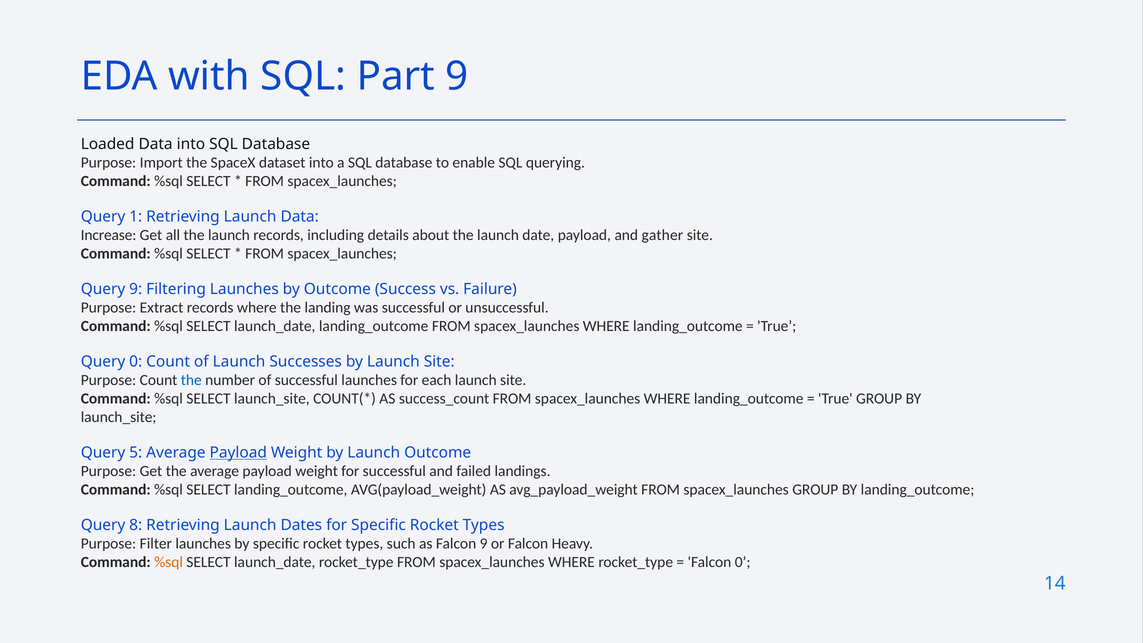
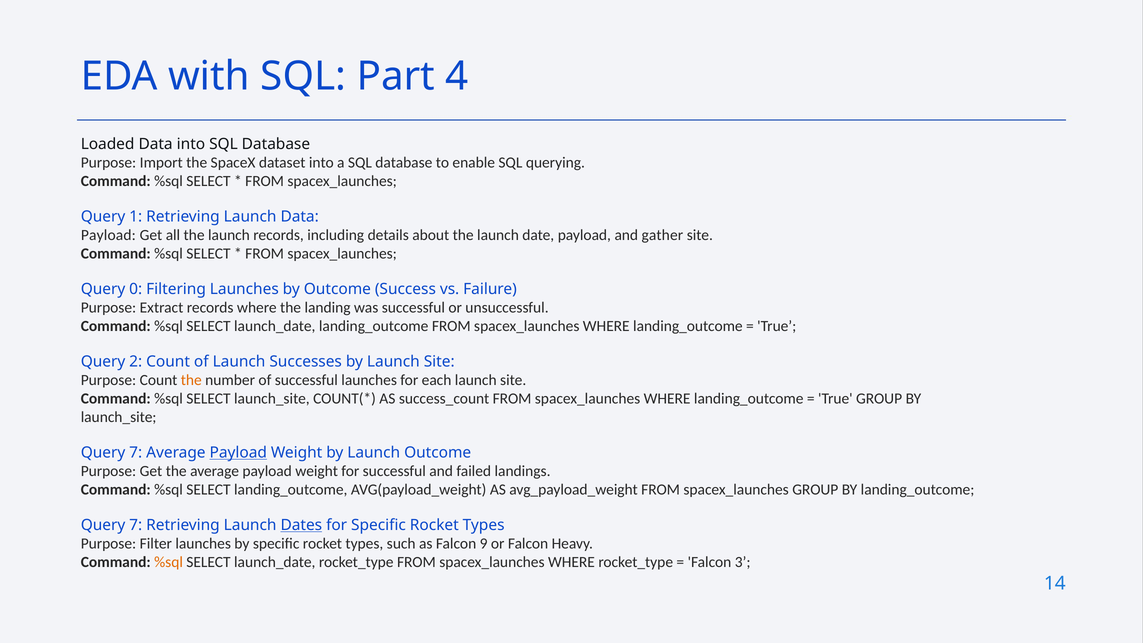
Part 9: 9 -> 4
Increase at (109, 235): Increase -> Payload
Query 9: 9 -> 0
Query 0: 0 -> 2
the at (191, 380) colour: blue -> orange
5 at (136, 453): 5 -> 7
8 at (136, 525): 8 -> 7
Dates underline: none -> present
Falcon 0: 0 -> 3
